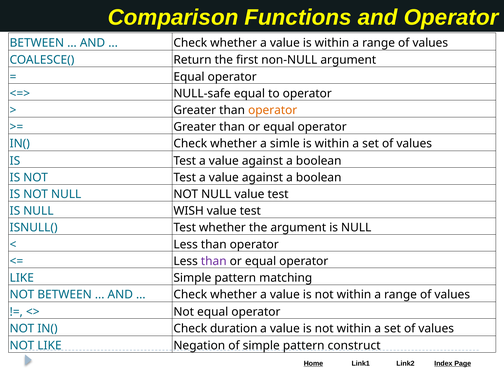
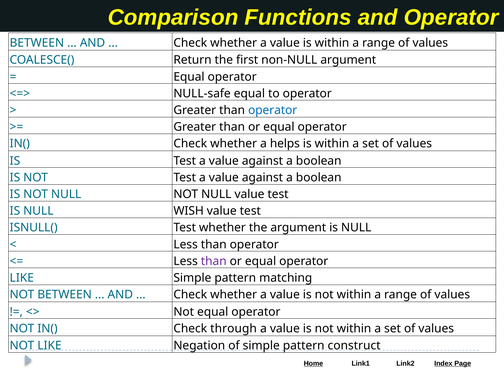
operator at (273, 110) colour: orange -> blue
simle: simle -> helps
duration: duration -> through
